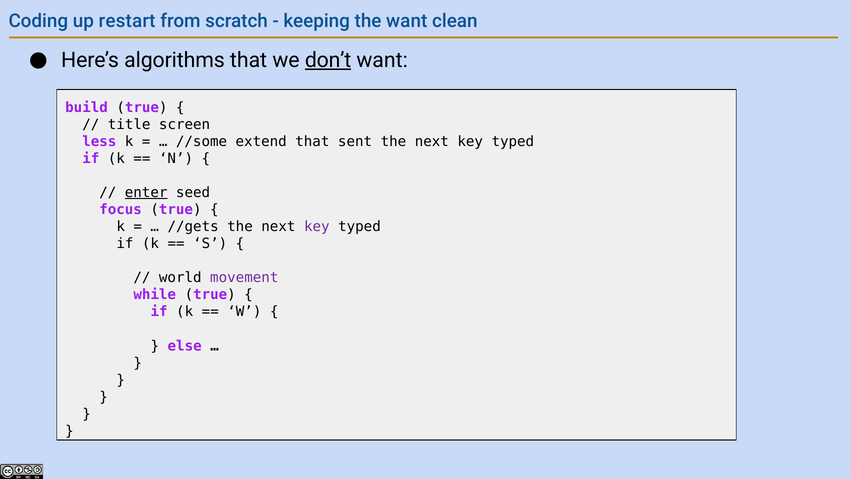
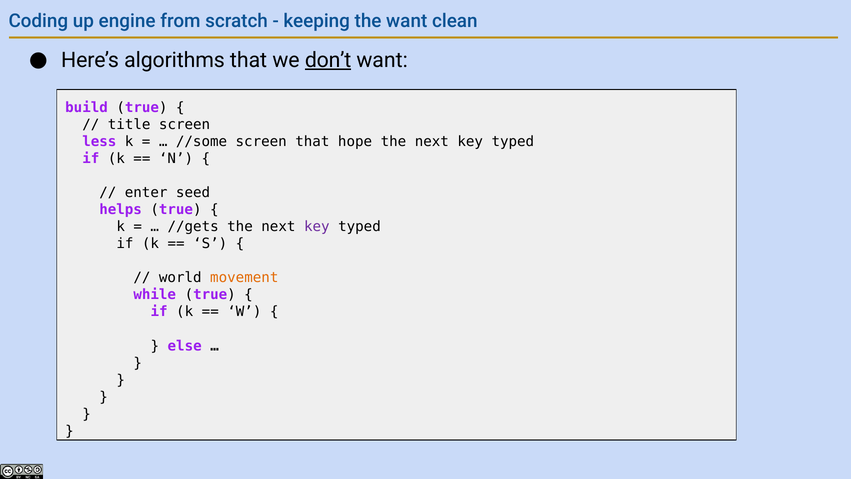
restart: restart -> engine
//some extend: extend -> screen
sent: sent -> hope
enter underline: present -> none
focus: focus -> helps
movement colour: purple -> orange
